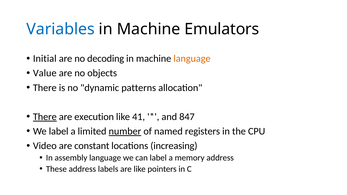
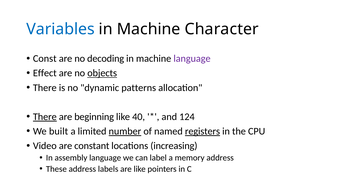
Emulators: Emulators -> Character
Initial: Initial -> Const
language at (192, 59) colour: orange -> purple
Value: Value -> Effect
objects underline: none -> present
execution: execution -> beginning
41: 41 -> 40
847: 847 -> 124
We label: label -> built
registers underline: none -> present
